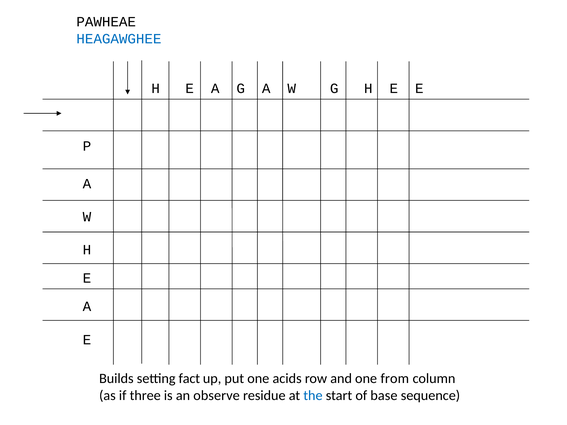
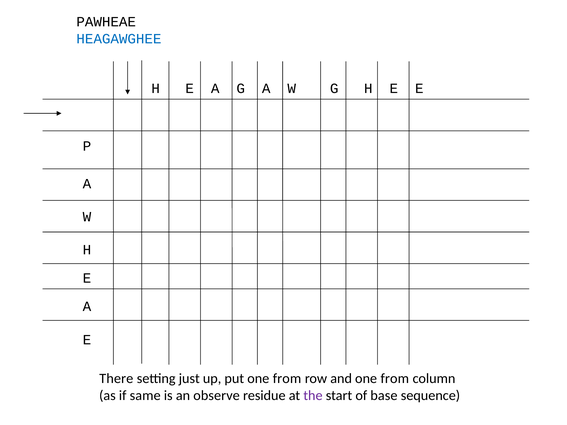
Builds: Builds -> There
fact: fact -> just
put one acids: acids -> from
three: three -> same
the colour: blue -> purple
